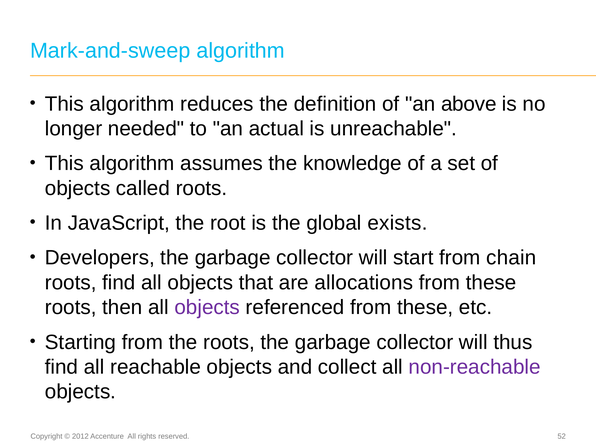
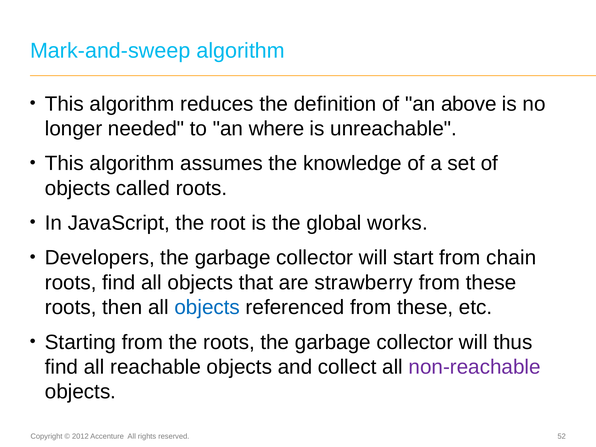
actual: actual -> where
exists: exists -> works
allocations: allocations -> strawberry
objects at (207, 307) colour: purple -> blue
